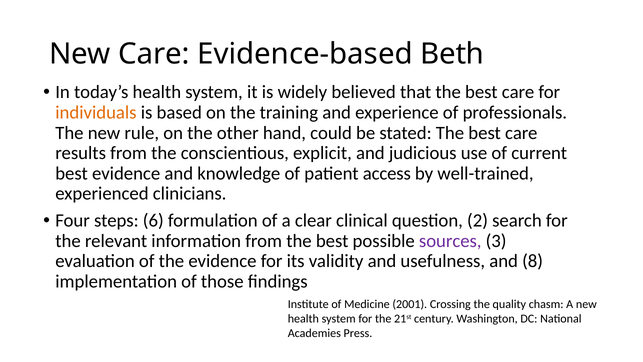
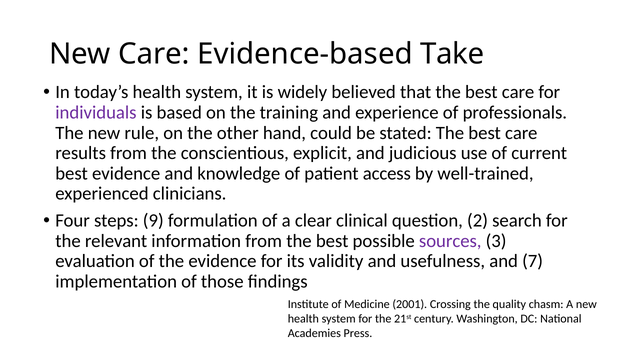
Beth: Beth -> Take
individuals colour: orange -> purple
6: 6 -> 9
8: 8 -> 7
